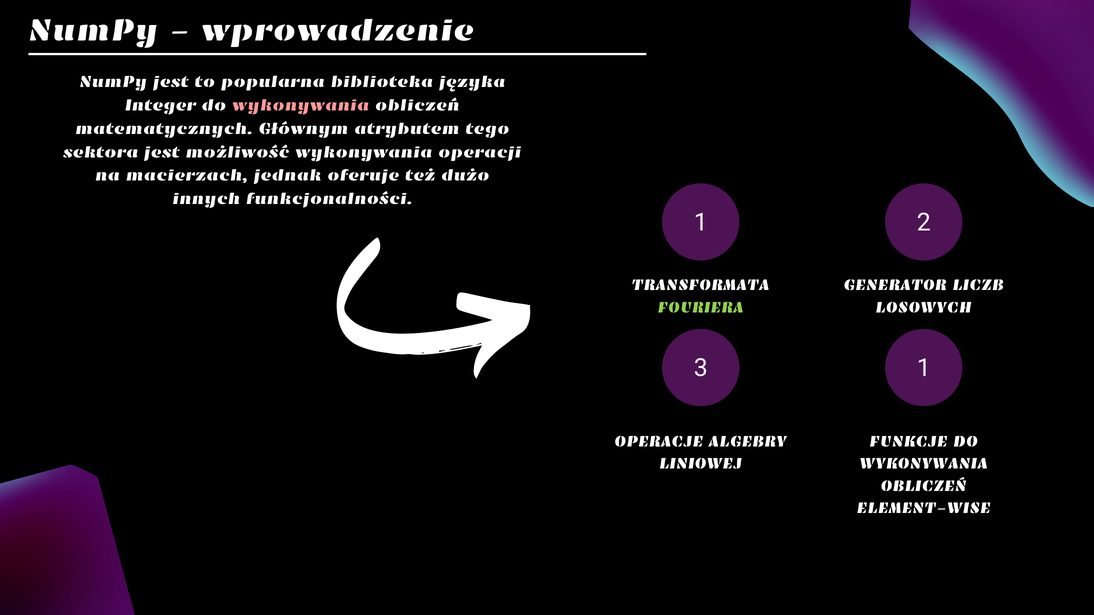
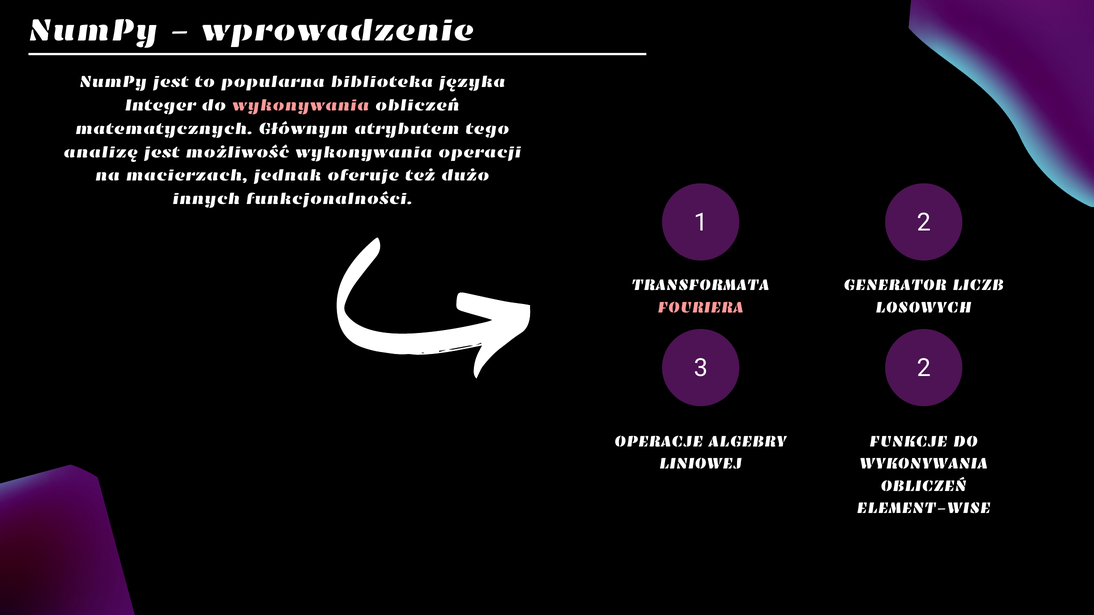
sektora: sektora -> analizę
FOURIERA colour: light green -> pink
3 1: 1 -> 2
